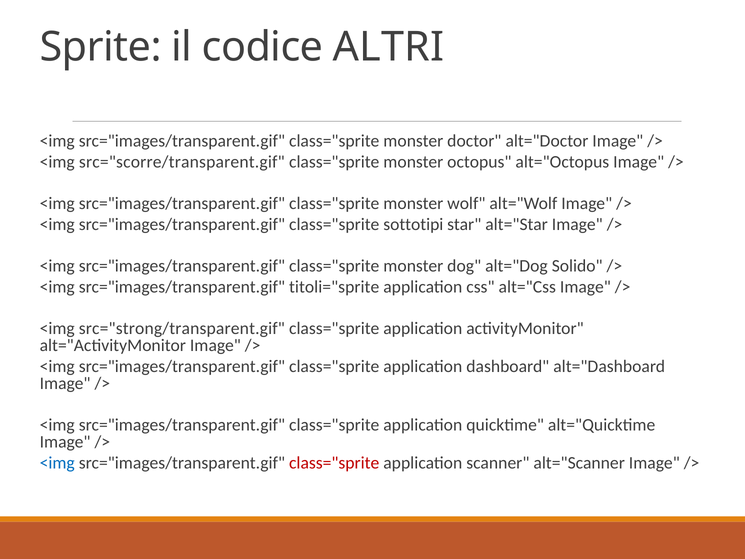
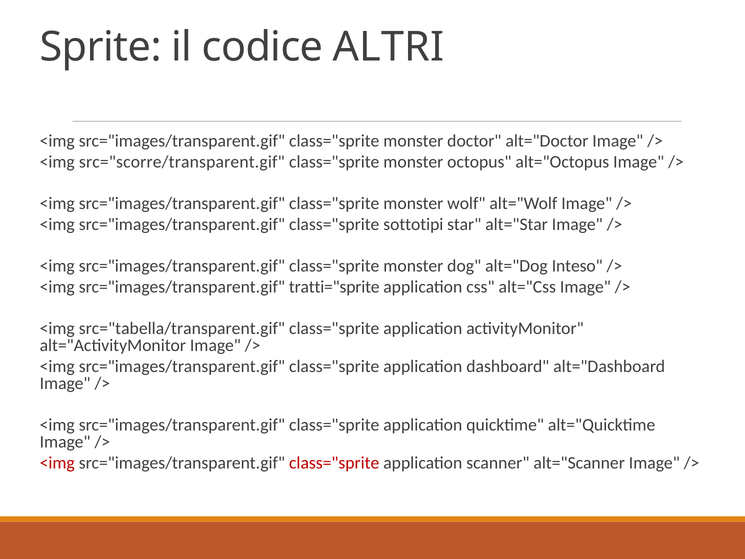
Solido: Solido -> Inteso
titoli="sprite: titoli="sprite -> tratti="sprite
src="strong/transparent.gif: src="strong/transparent.gif -> src="tabella/transparent.gif
<img at (57, 463) colour: blue -> red
